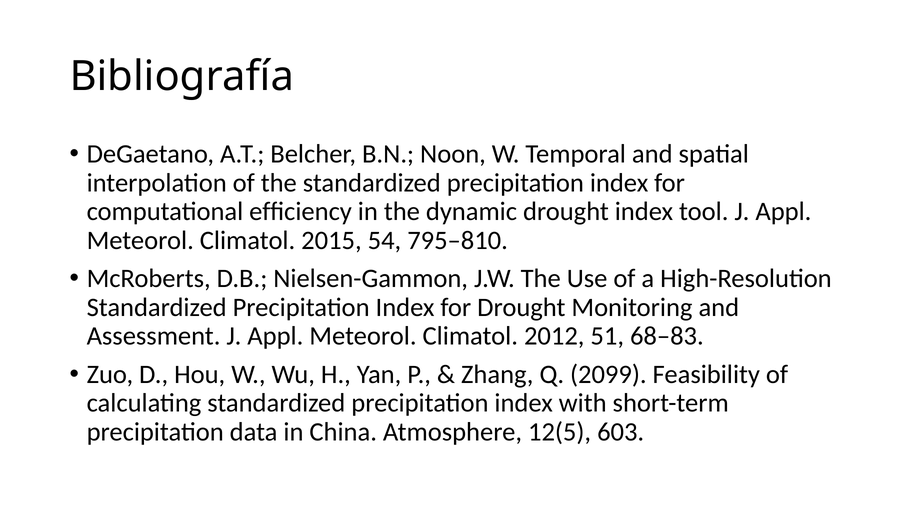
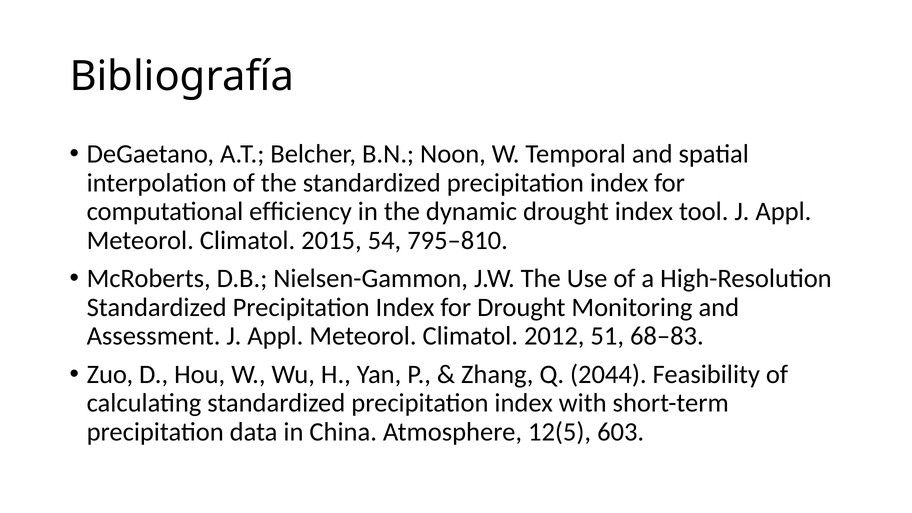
2099: 2099 -> 2044
